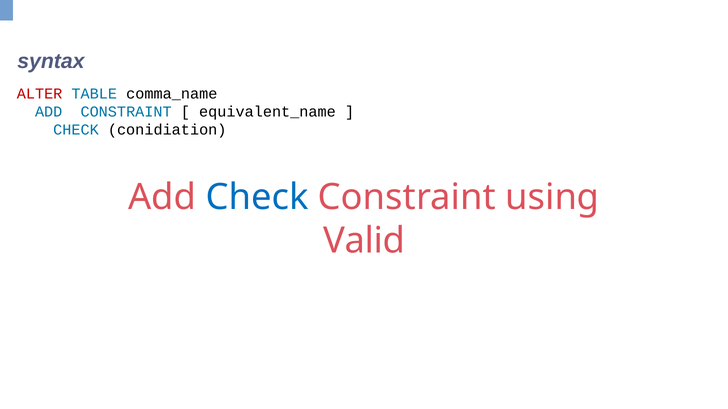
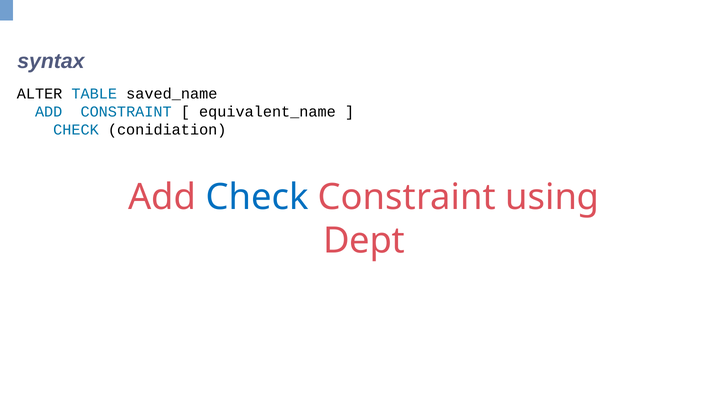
ALTER colour: red -> black
comma_name: comma_name -> saved_name
Valid: Valid -> Dept
